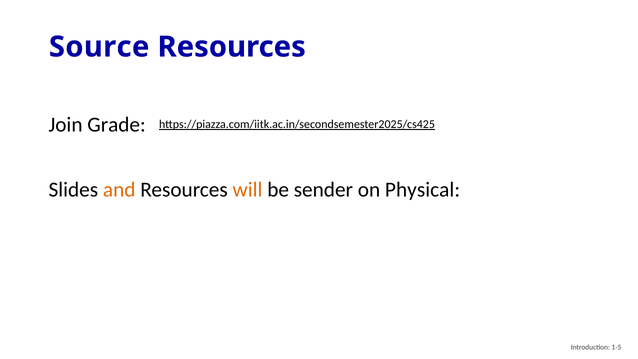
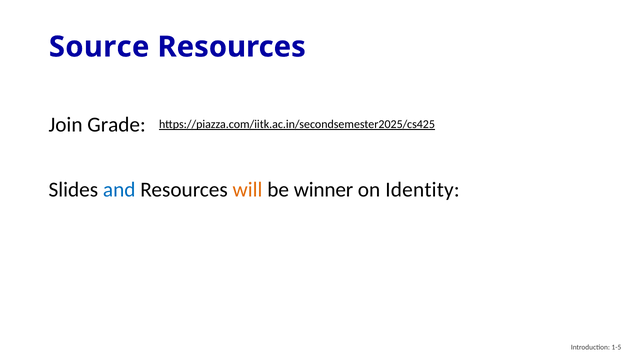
and colour: orange -> blue
sender: sender -> winner
Physical: Physical -> Identity
